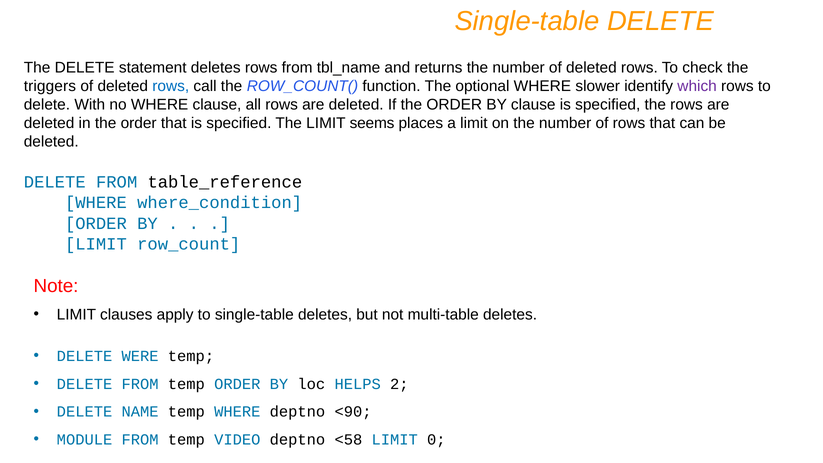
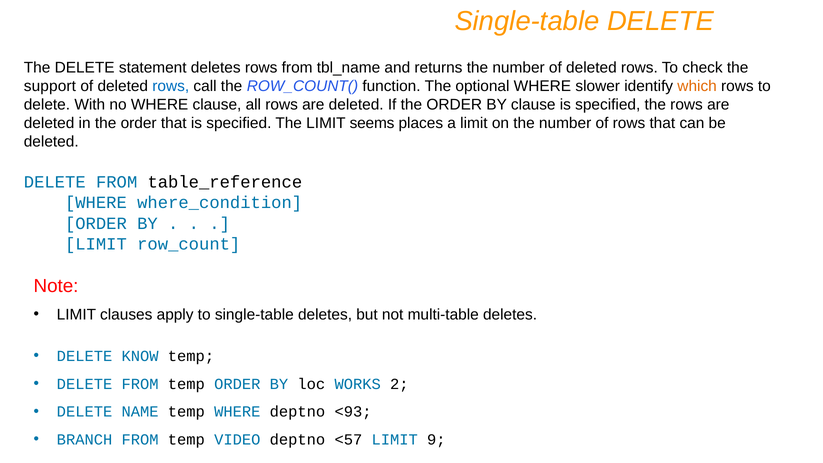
triggers: triggers -> support
which colour: purple -> orange
WERE: WERE -> KNOW
HELPS: HELPS -> WORKS
<90: <90 -> <93
MODULE: MODULE -> BRANCH
<58: <58 -> <57
0: 0 -> 9
